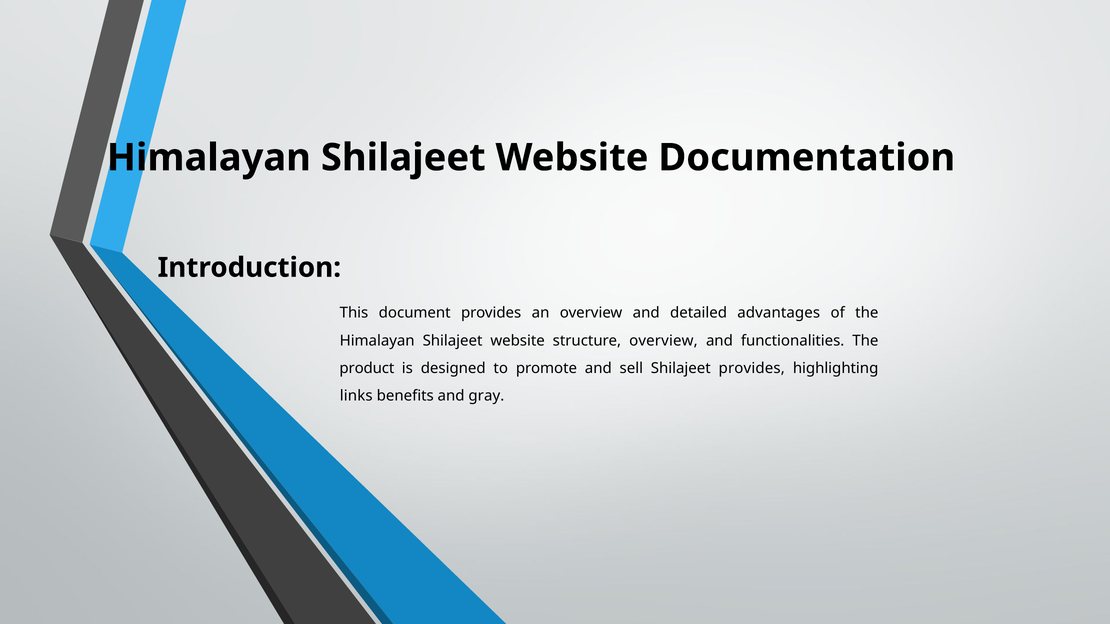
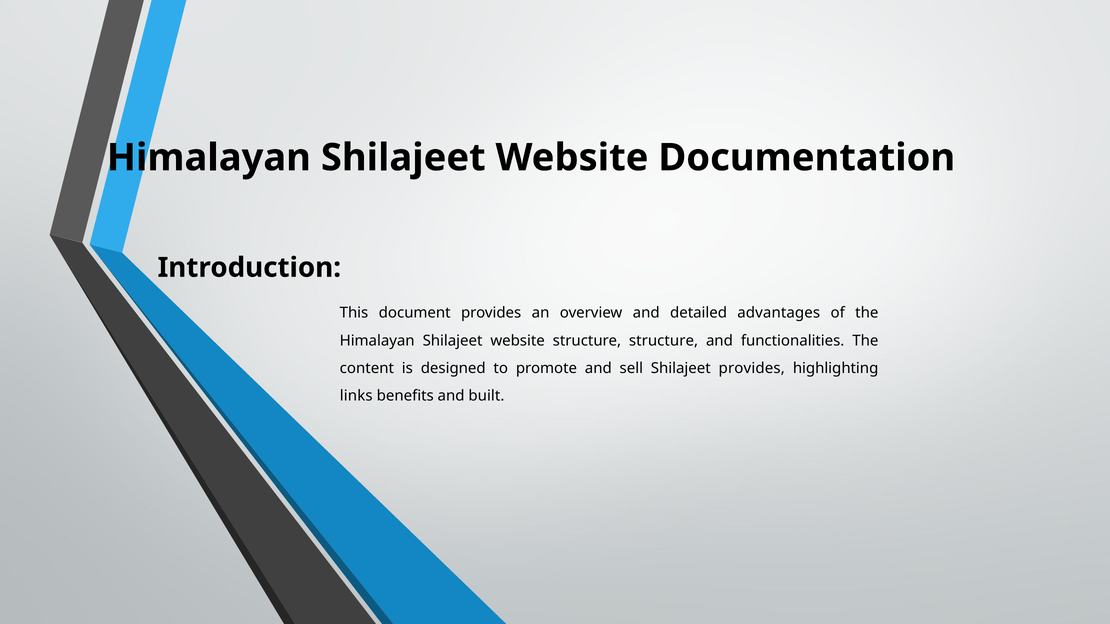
structure overview: overview -> structure
product: product -> content
gray: gray -> built
